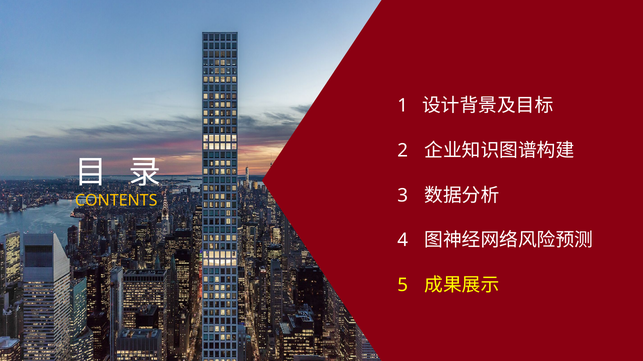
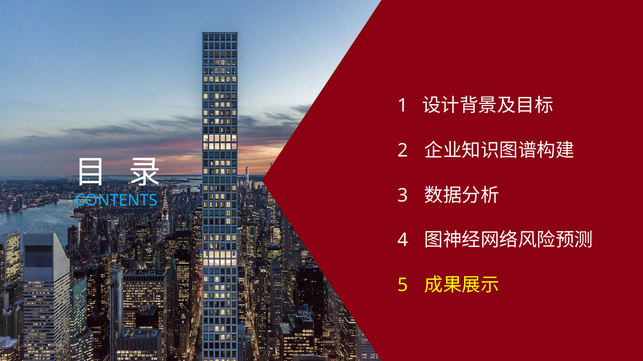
CONTENTS colour: yellow -> light blue
